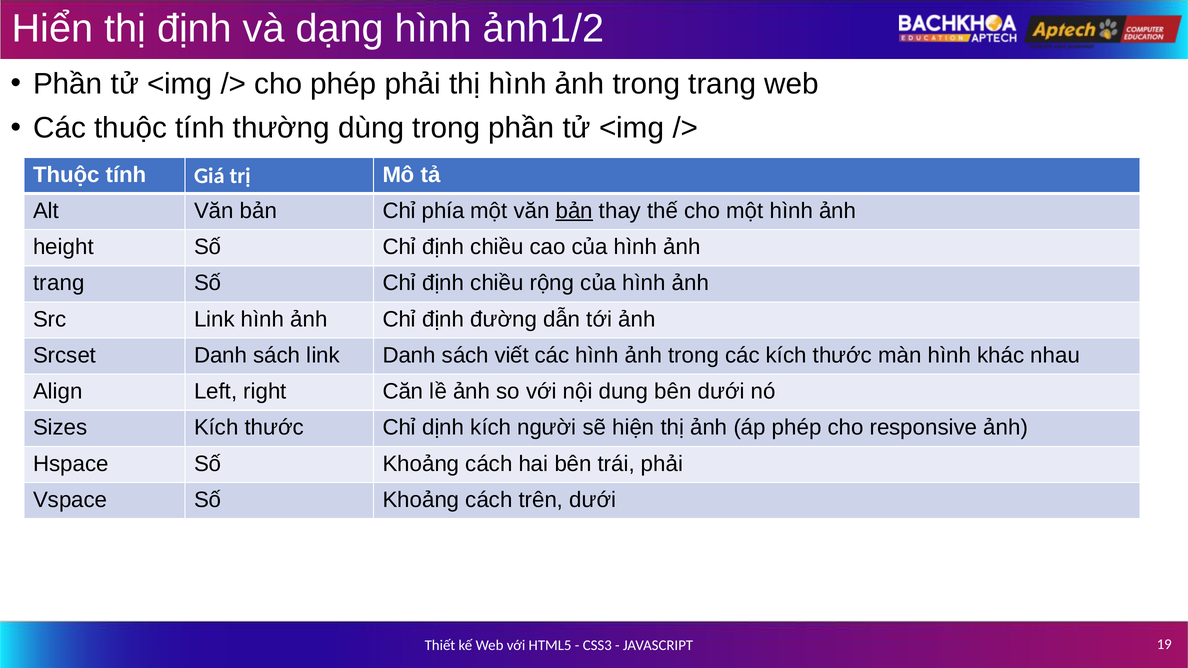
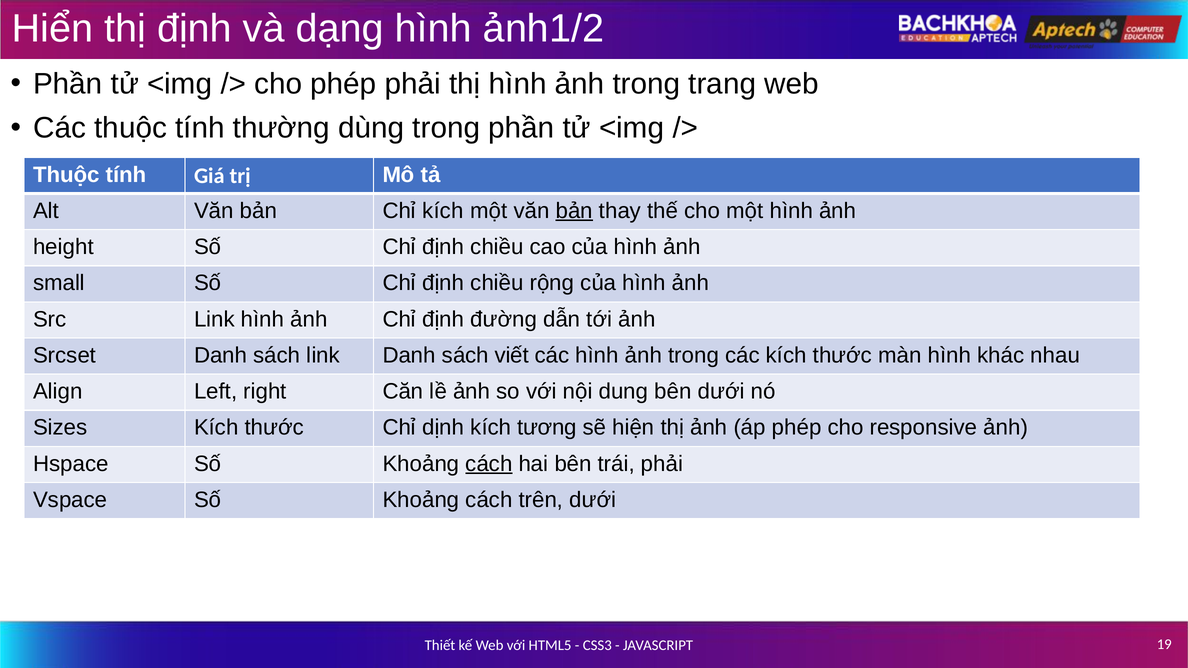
Chỉ phía: phía -> kích
trang at (59, 283): trang -> small
người: người -> tương
cách at (489, 464) underline: none -> present
